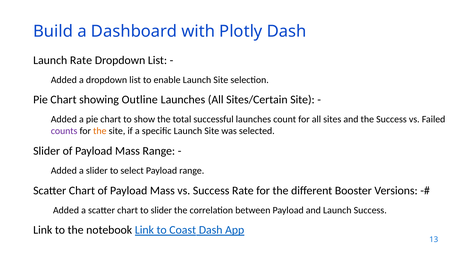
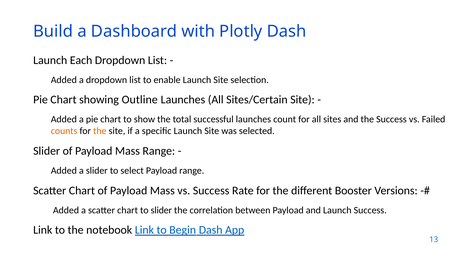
Launch Rate: Rate -> Each
counts colour: purple -> orange
Coast: Coast -> Begin
